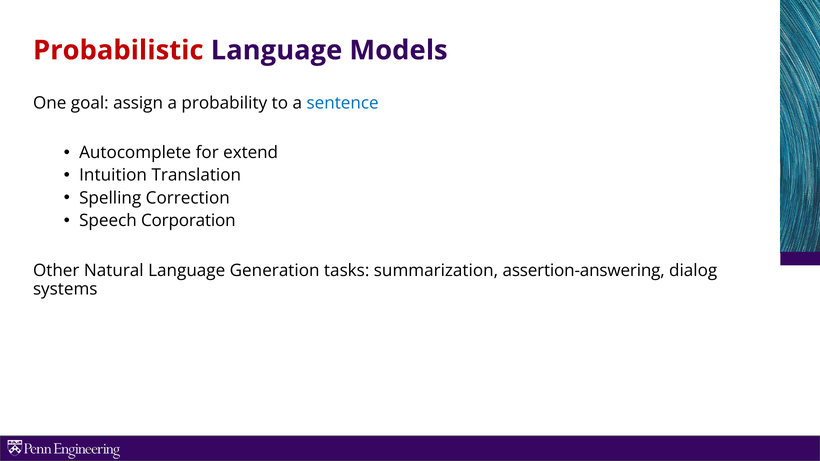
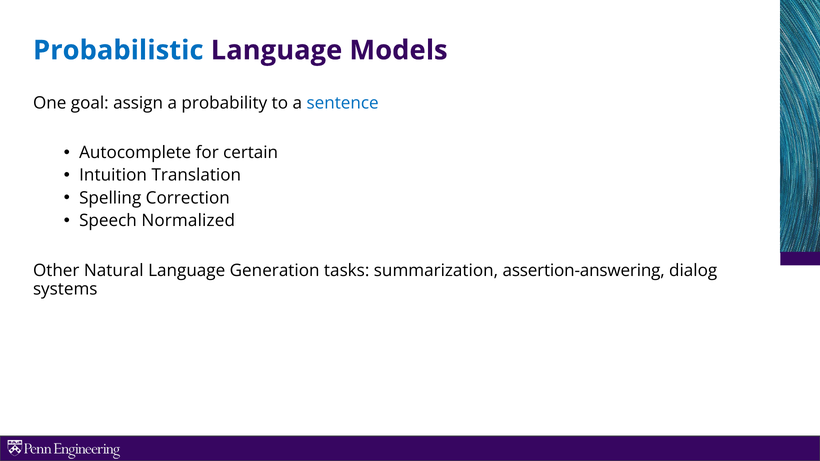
Probabilistic colour: red -> blue
extend: extend -> certain
Corporation: Corporation -> Normalized
